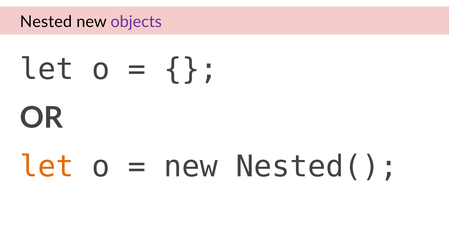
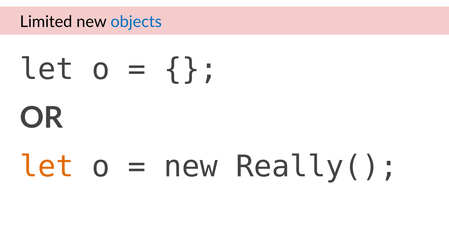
Nested: Nested -> Limited
objects colour: purple -> blue
Nested(: Nested( -> Really(
